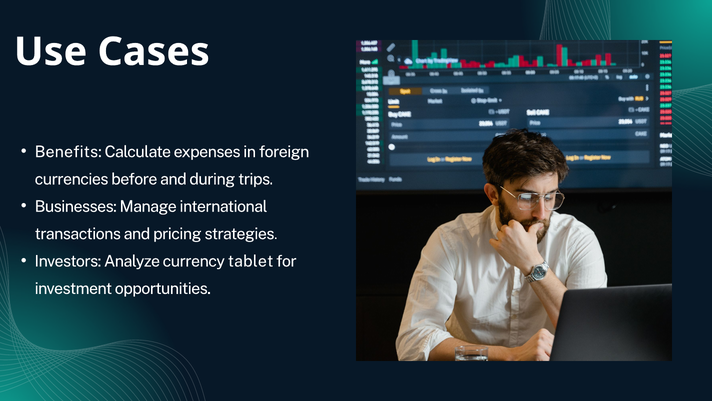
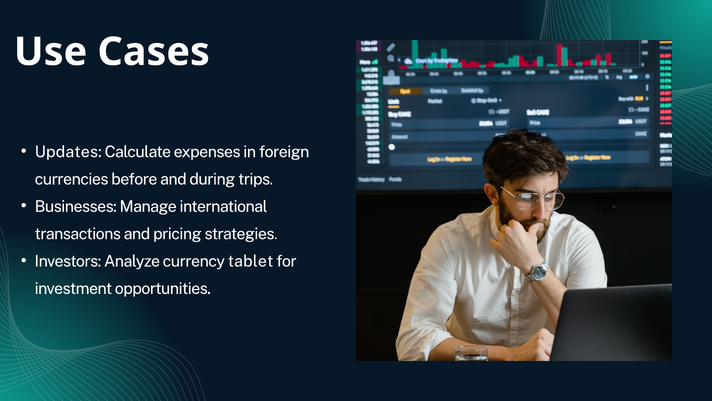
Benefits: Benefits -> Updates
